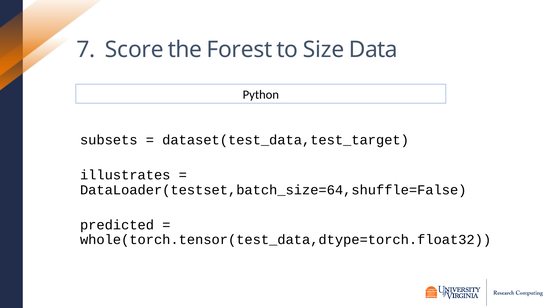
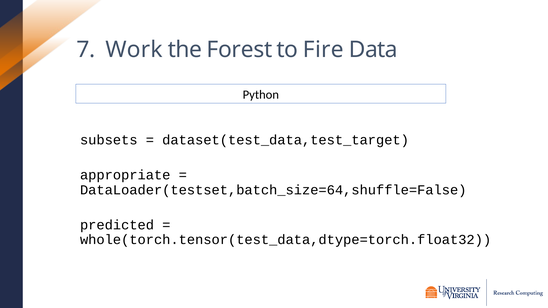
Score: Score -> Work
Size: Size -> Fire
illustrates: illustrates -> appropriate
